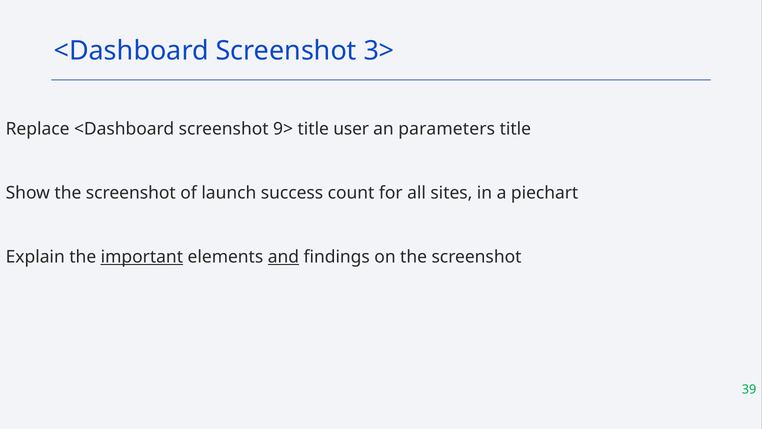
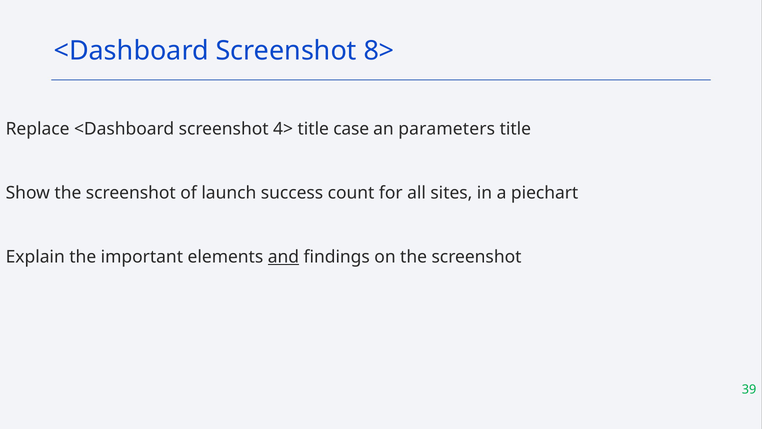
3>: 3> -> 8>
9>: 9> -> 4>
user: user -> case
important underline: present -> none
